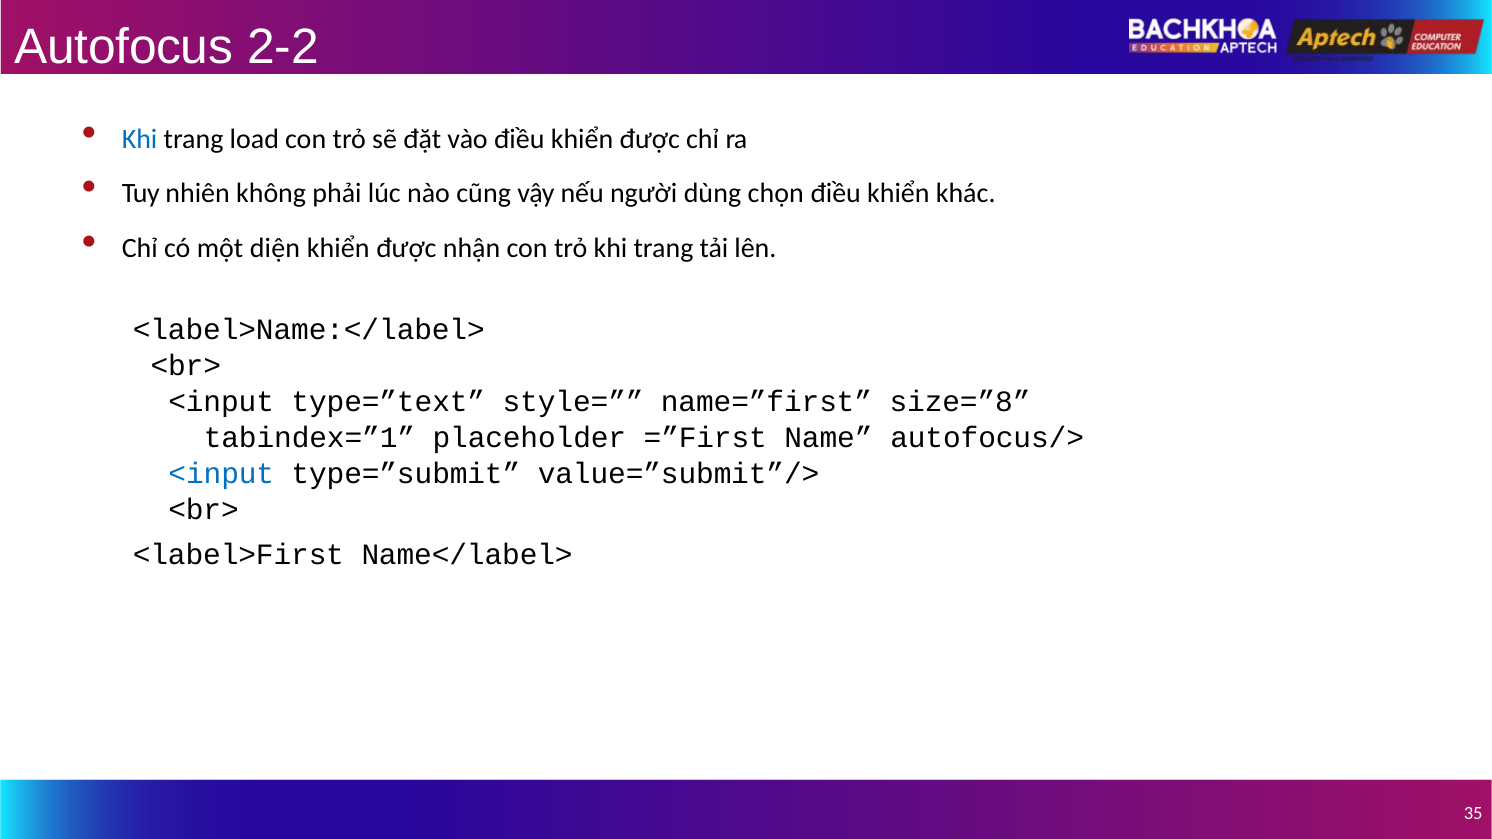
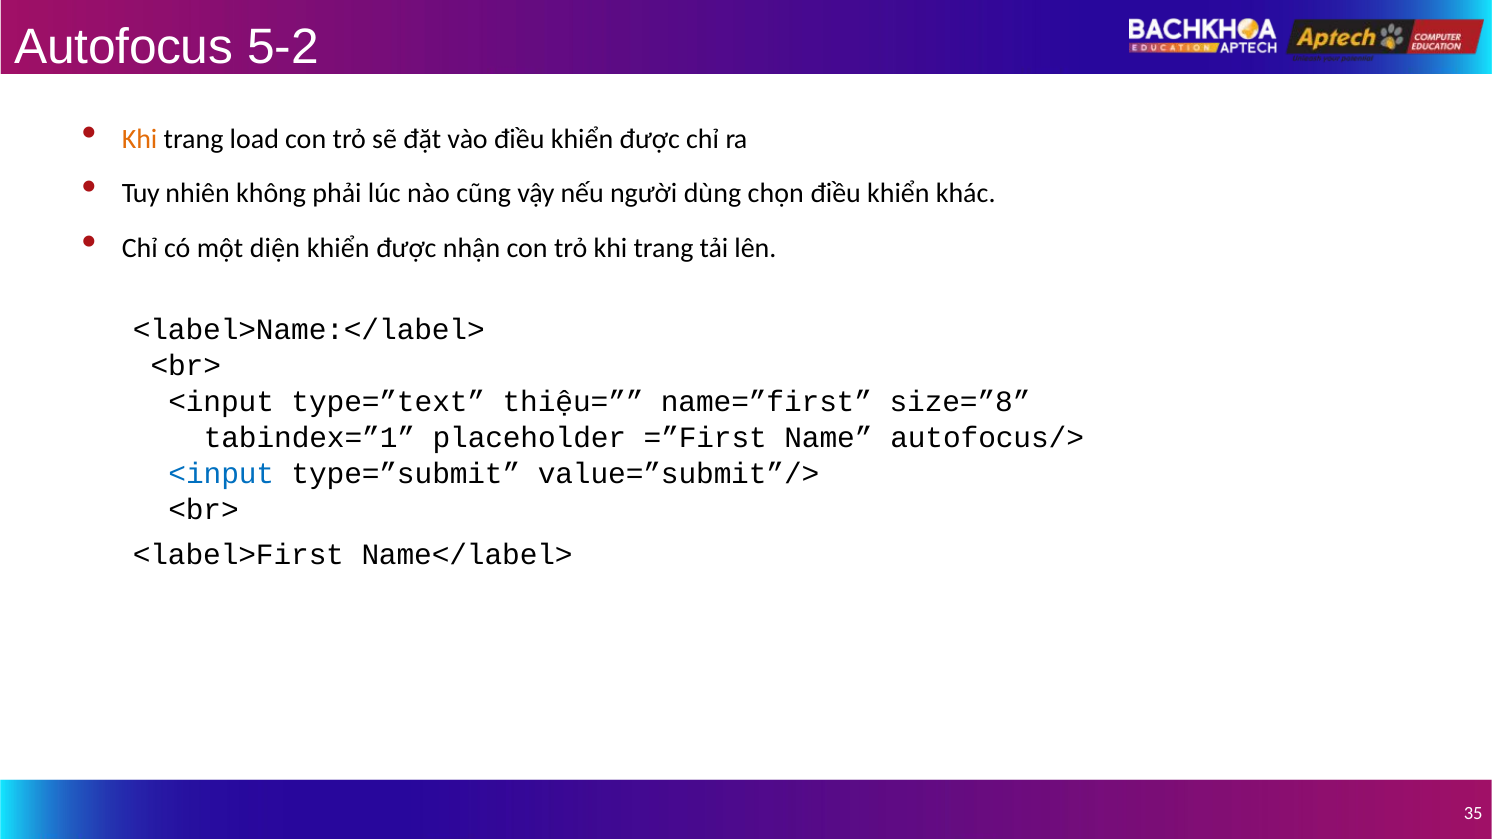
2-2: 2-2 -> 5-2
Khi at (140, 139) colour: blue -> orange
style=: style= -> thiệu=
